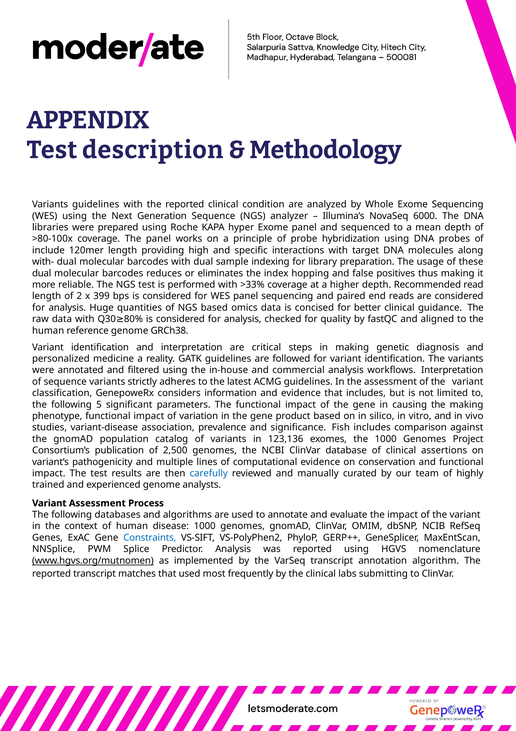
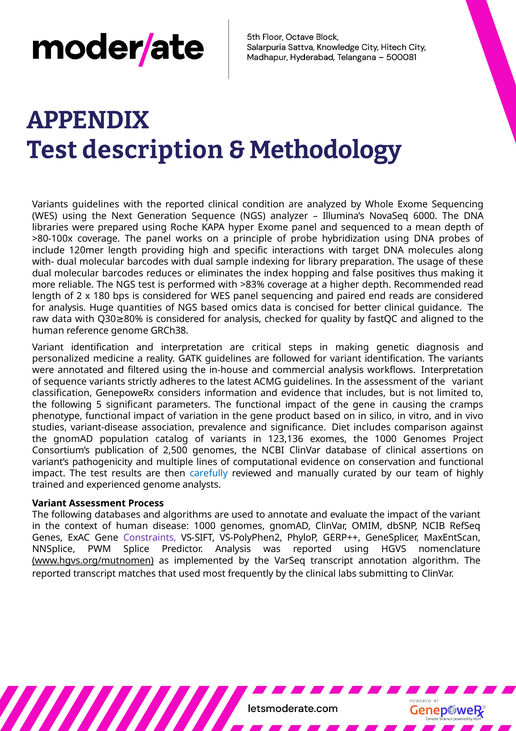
>33%: >33% -> >83%
399: 399 -> 180
the making: making -> cramps
Fish: Fish -> Diet
Constraints colour: blue -> purple
